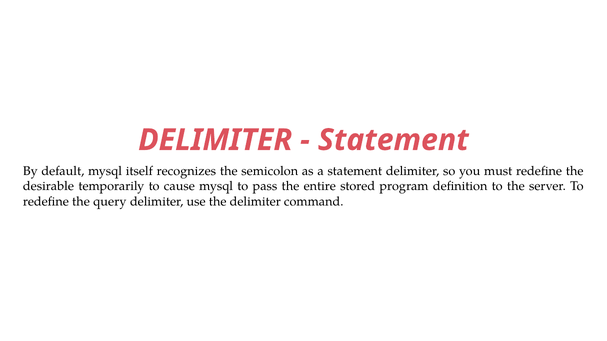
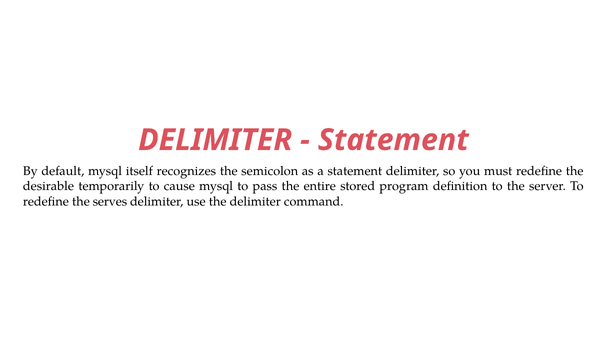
query: query -> serves
